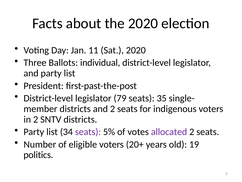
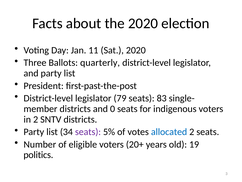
individual: individual -> quarterly
35: 35 -> 83
and 2: 2 -> 0
allocated colour: purple -> blue
